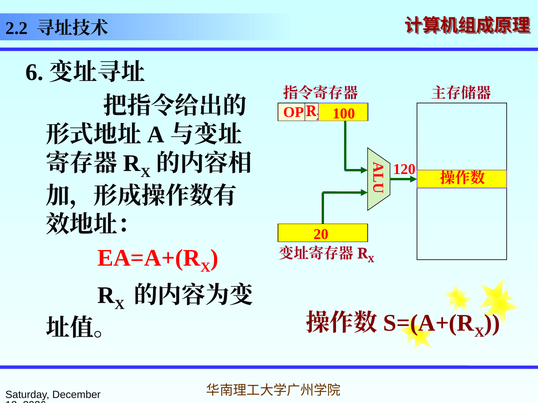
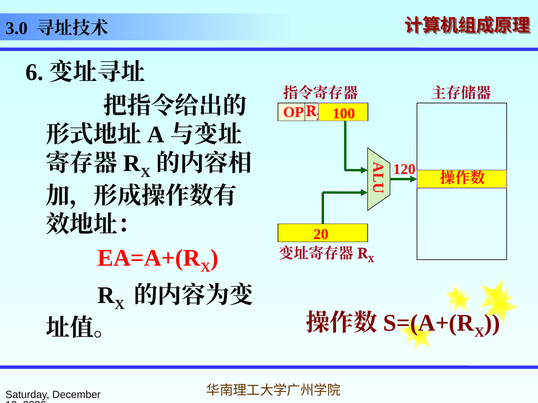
2.2: 2.2 -> 3.0
